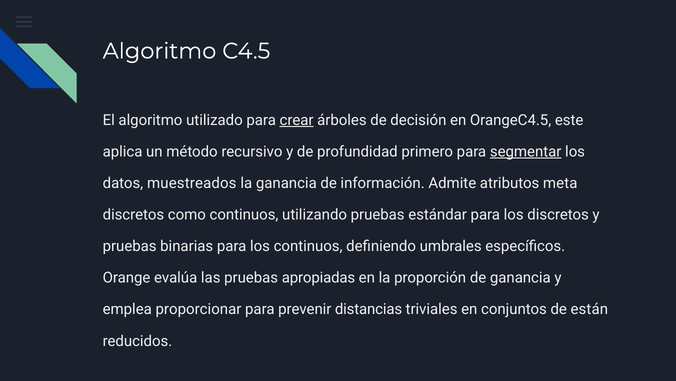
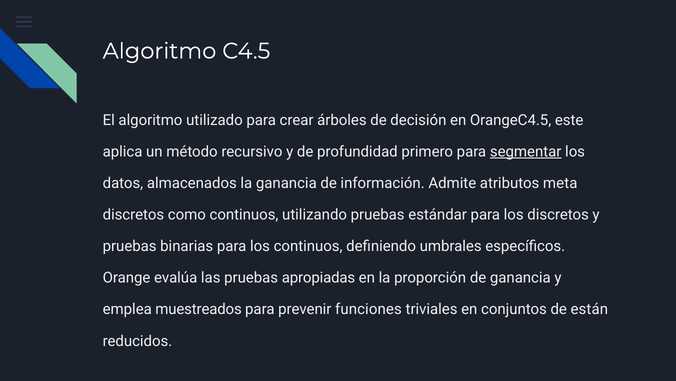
crear underline: present -> none
muestreados: muestreados -> almacenados
proporcionar: proporcionar -> muestreados
distancias: distancias -> funciones
